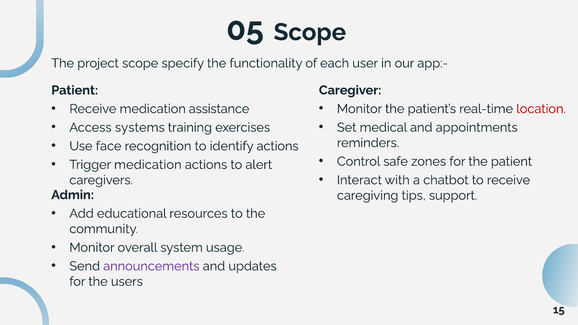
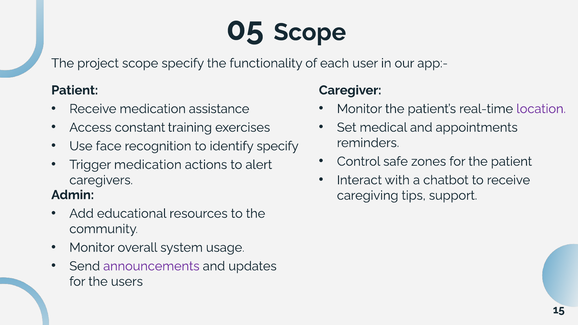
location colour: red -> purple
systems: systems -> constant
identify actions: actions -> specify
